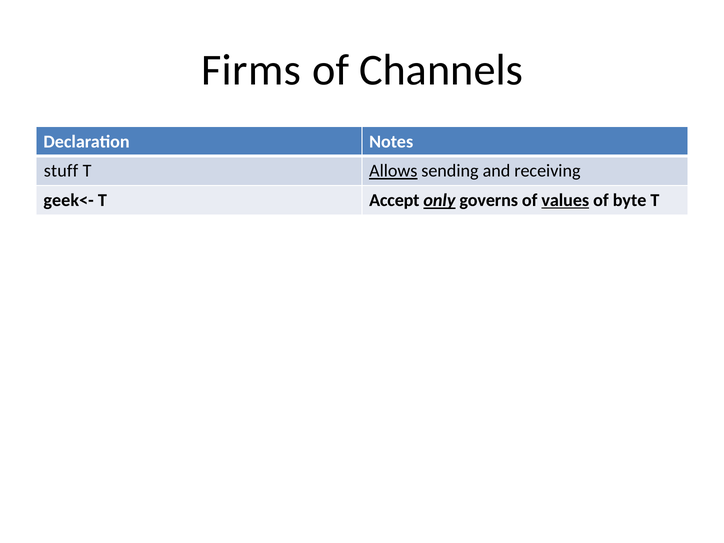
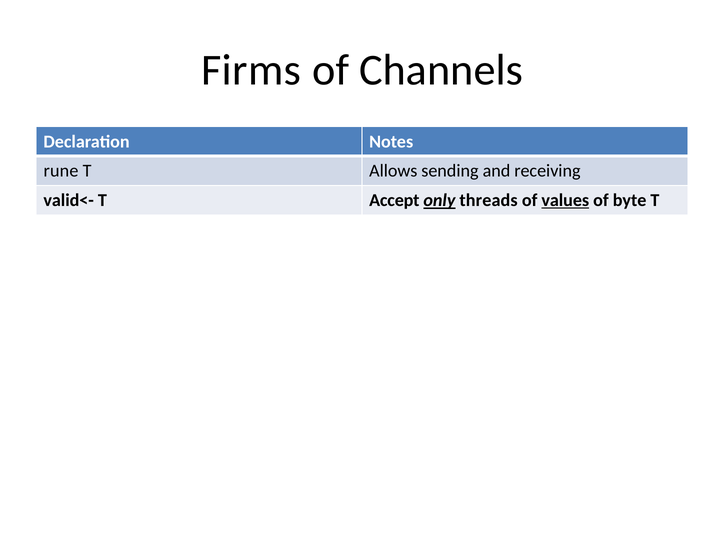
stuff: stuff -> rune
Allows underline: present -> none
geek<-: geek<- -> valid<-
governs: governs -> threads
